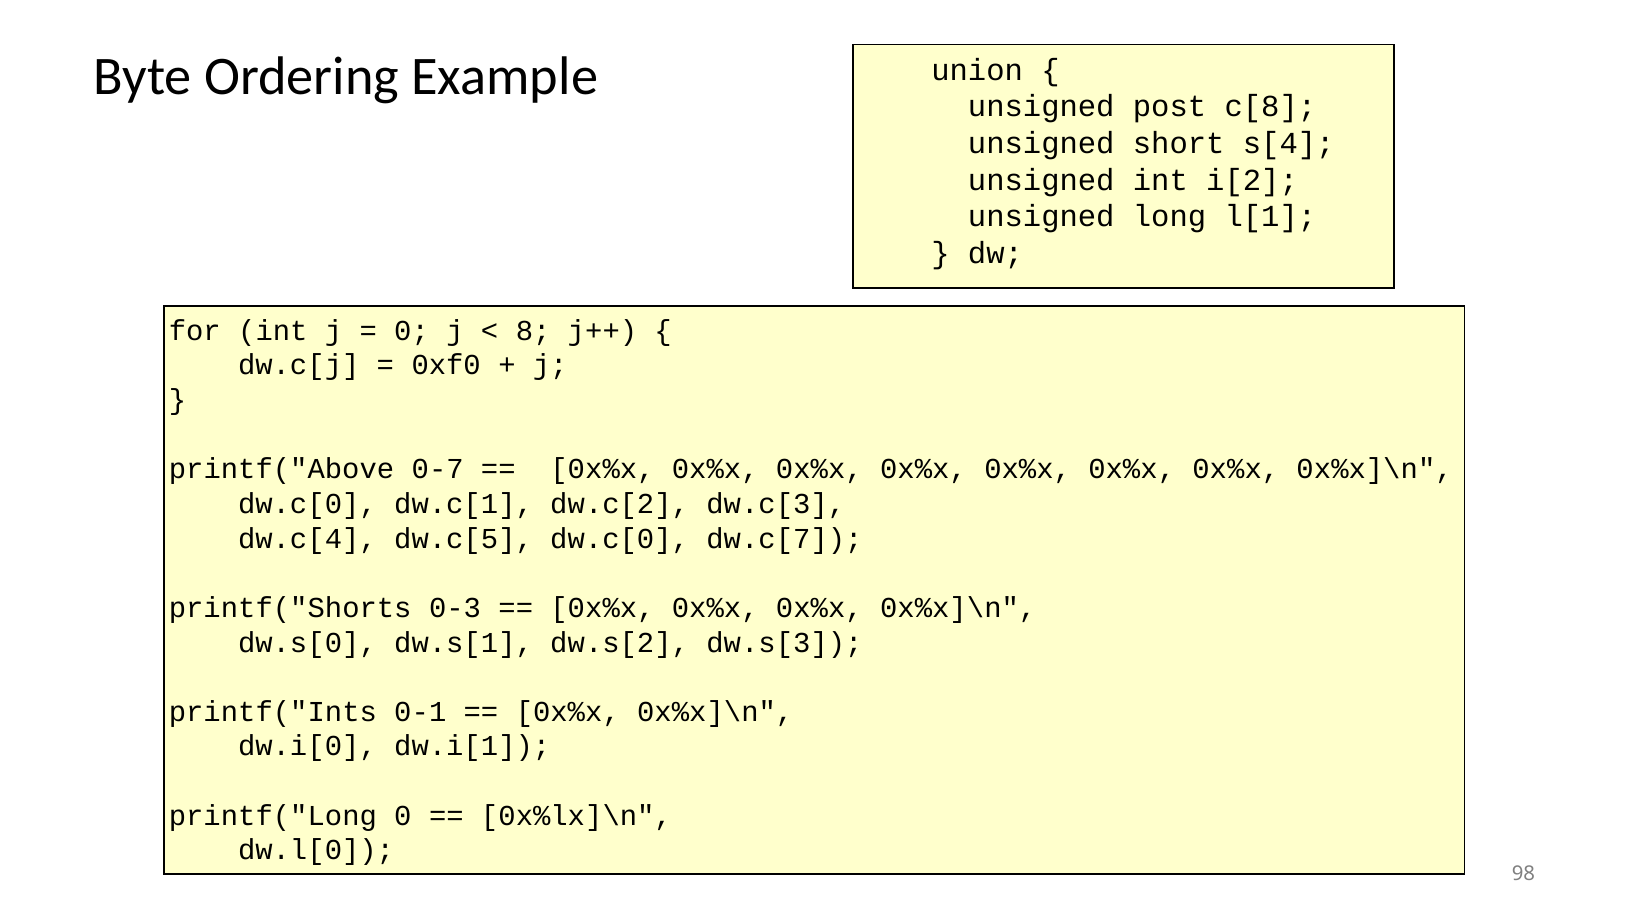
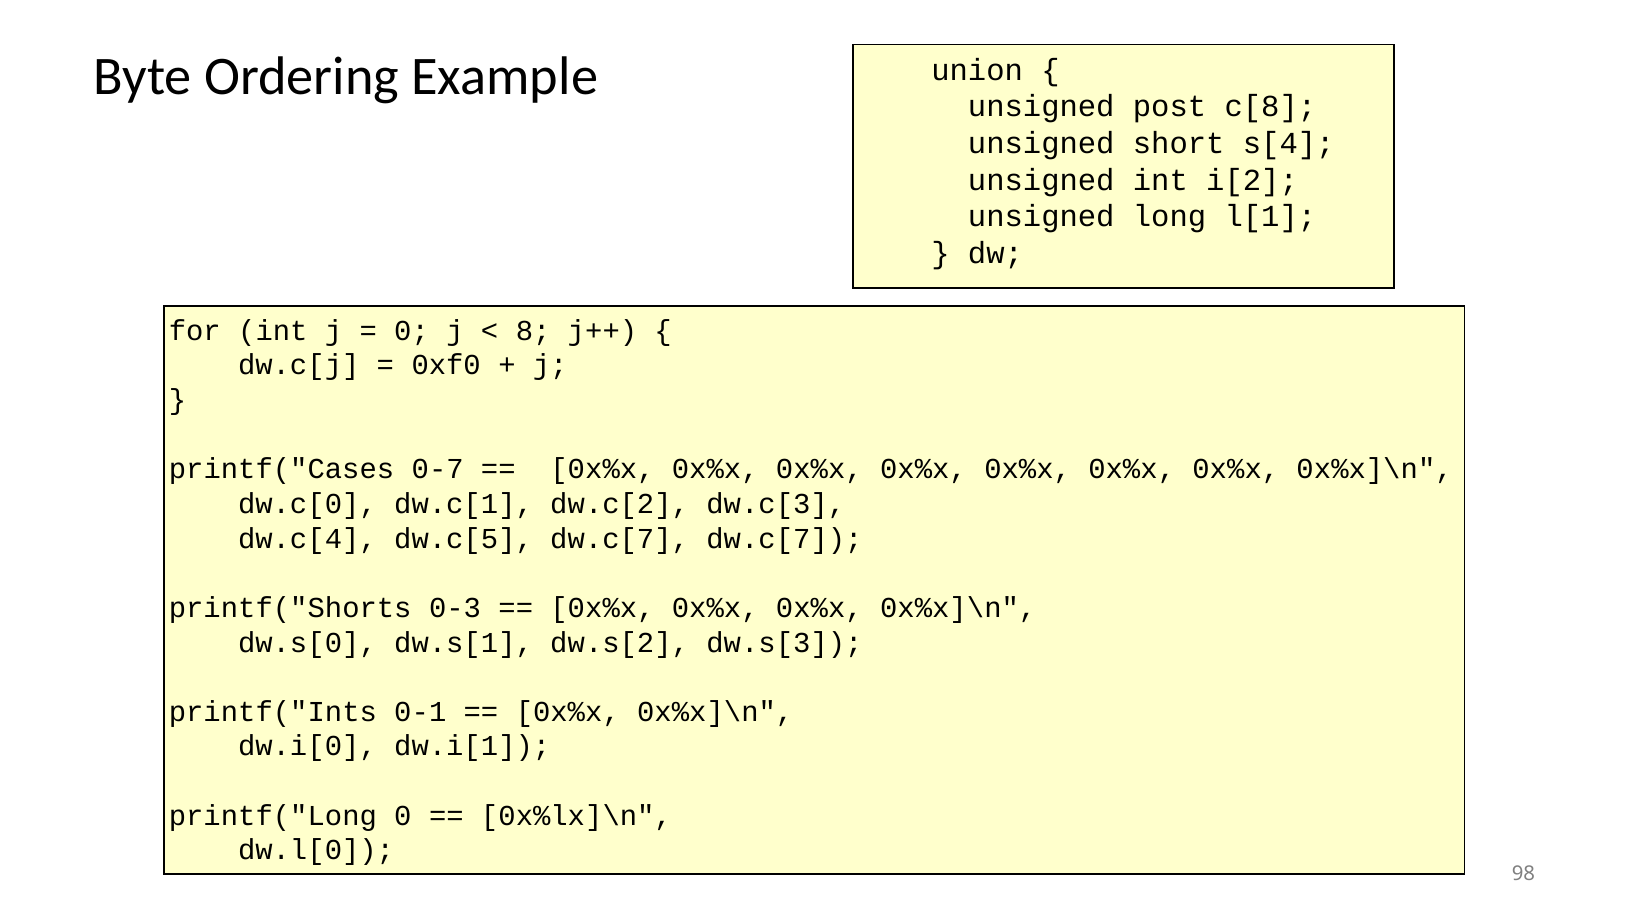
printf("Above: printf("Above -> printf("Cases
dw.c[5 dw.c[0: dw.c[0 -> dw.c[7
